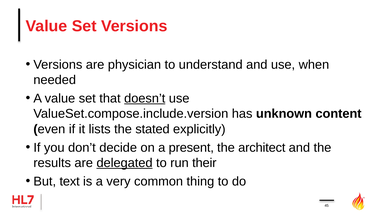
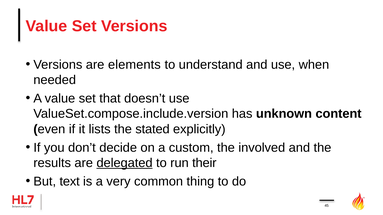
physician: physician -> elements
doesn’t underline: present -> none
present: present -> custom
architect: architect -> involved
